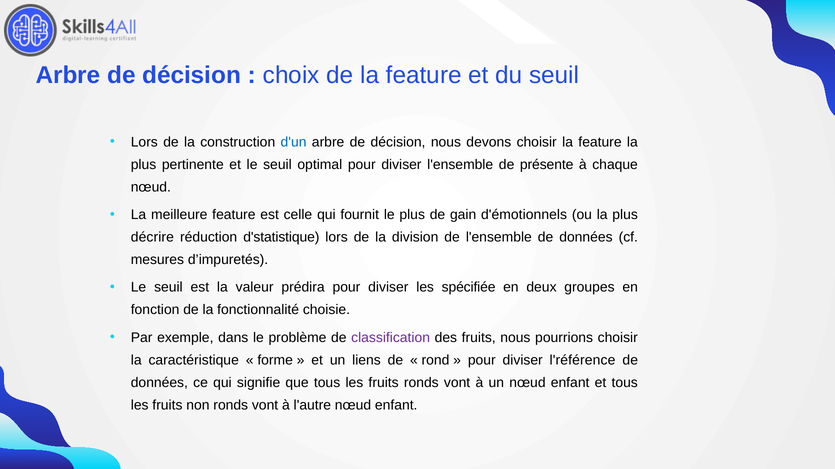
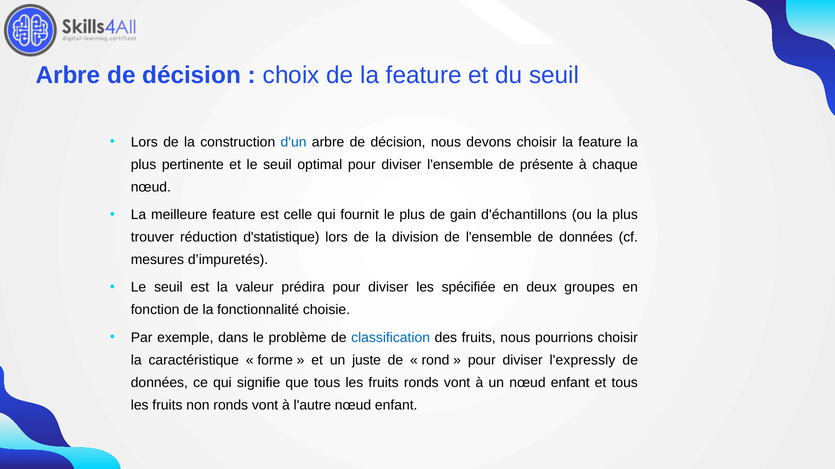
d'émotionnels: d'émotionnels -> d'échantillons
décrire: décrire -> trouver
classification colour: purple -> blue
liens: liens -> juste
l'référence: l'référence -> l'expressly
